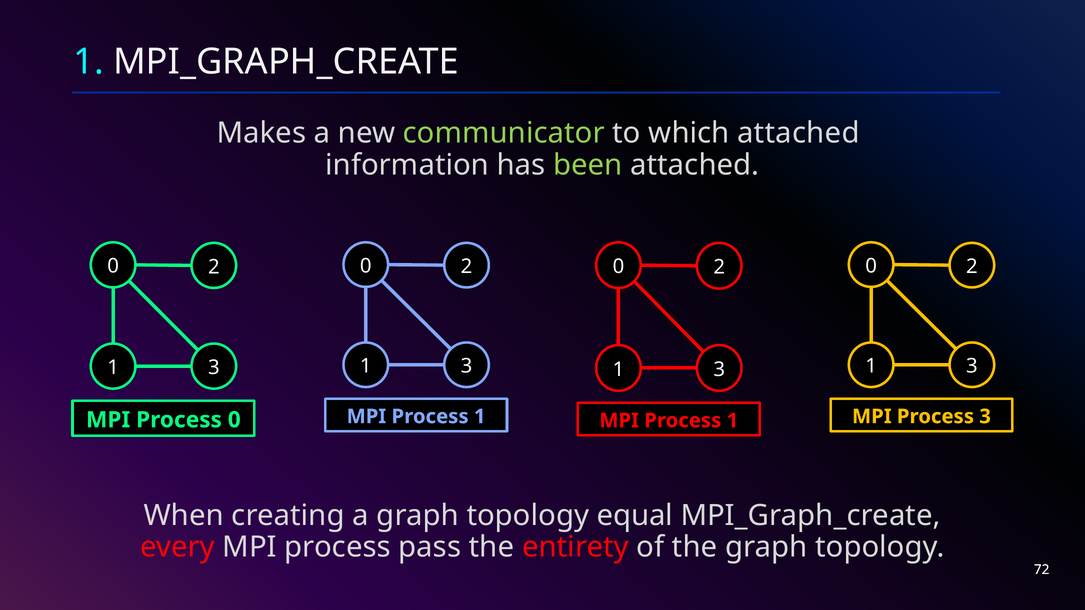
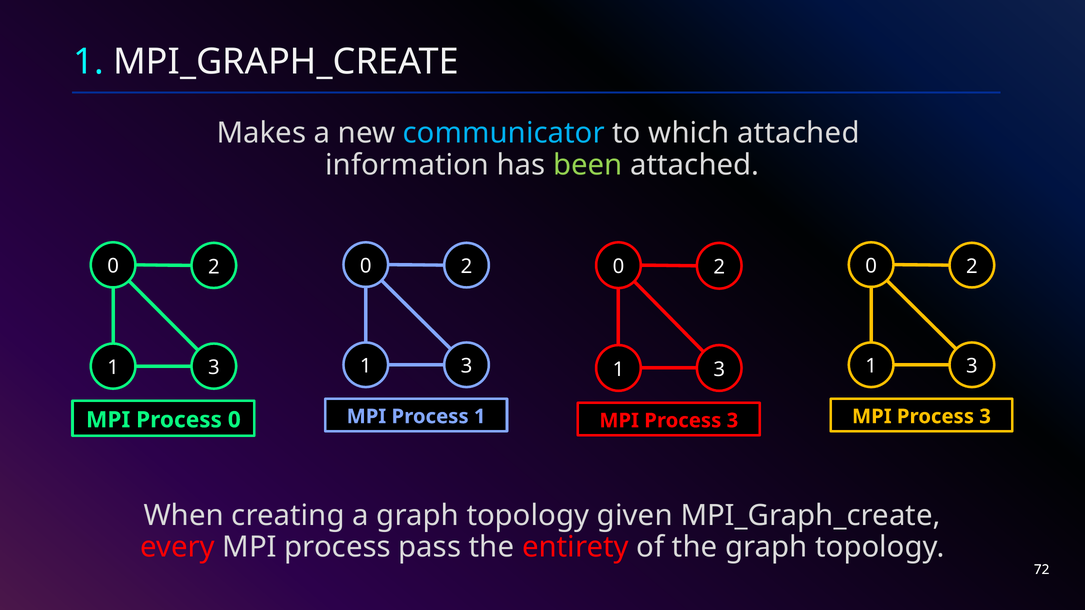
communicator colour: light green -> light blue
1 at (732, 421): 1 -> 3
equal: equal -> given
